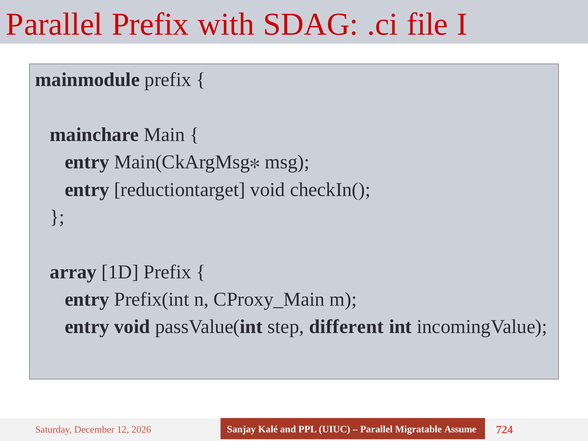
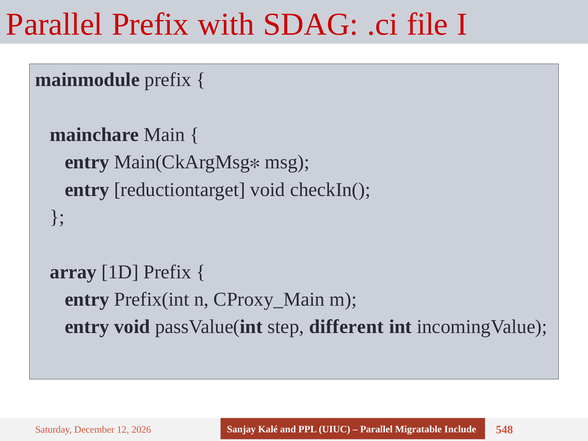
Assume: Assume -> Include
724: 724 -> 548
